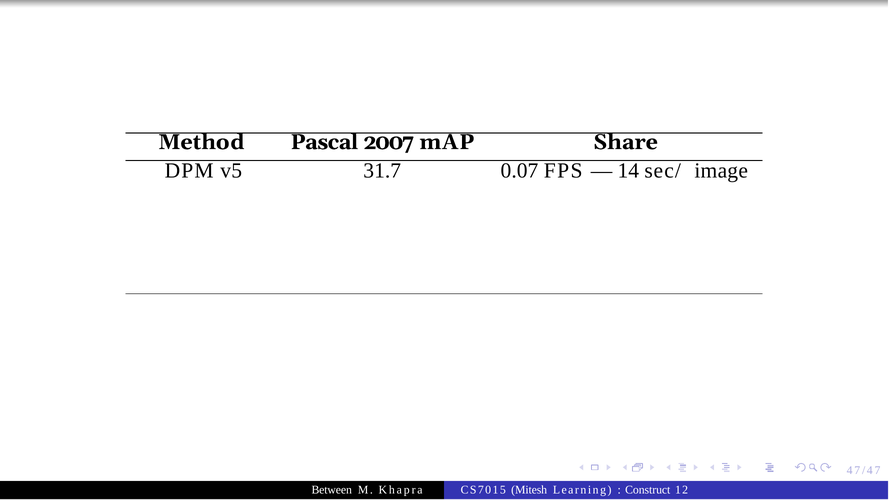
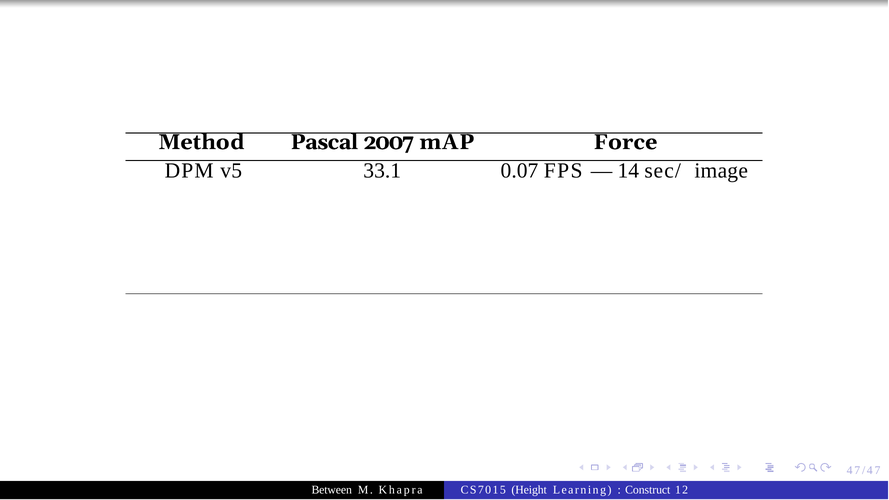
Share: Share -> Force
31.7: 31.7 -> 33.1
Mitesh: Mitesh -> Height
